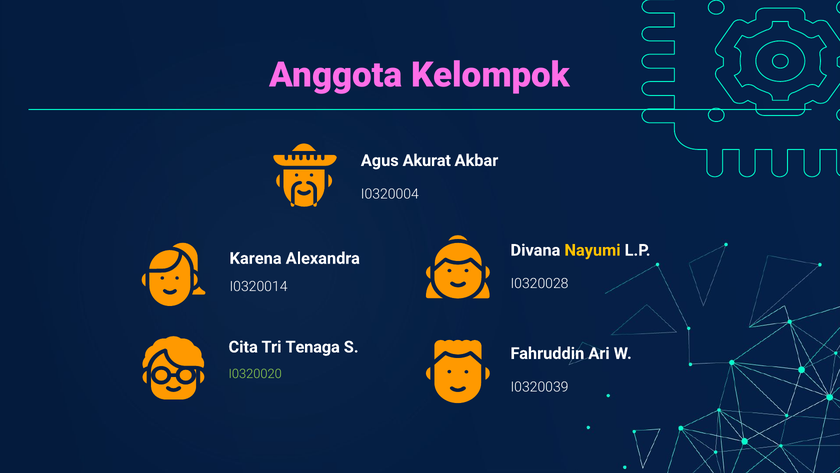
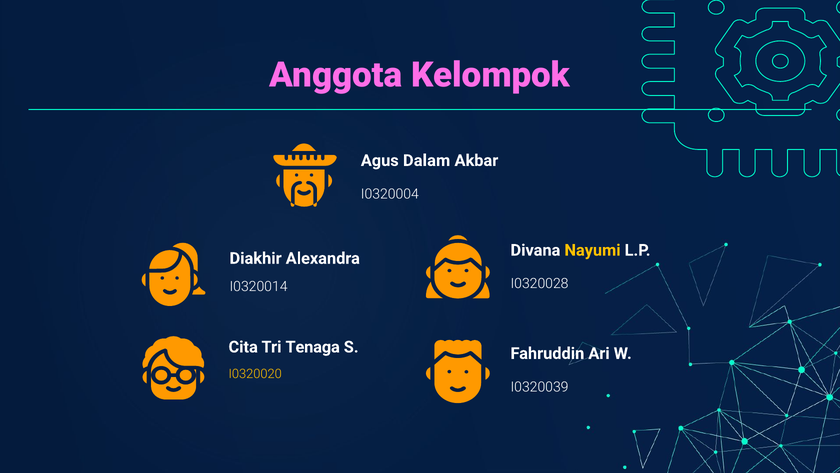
Akurat: Akurat -> Dalam
Karena: Karena -> Diakhir
I0320020 colour: light green -> yellow
